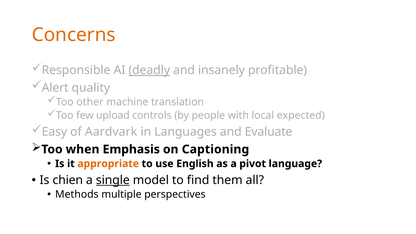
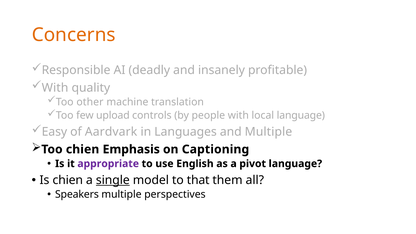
deadly underline: present -> none
Alert at (55, 88): Alert -> With
local expected: expected -> language
and Evaluate: Evaluate -> Multiple
Too when: when -> chien
appropriate colour: orange -> purple
find: find -> that
Methods: Methods -> Speakers
